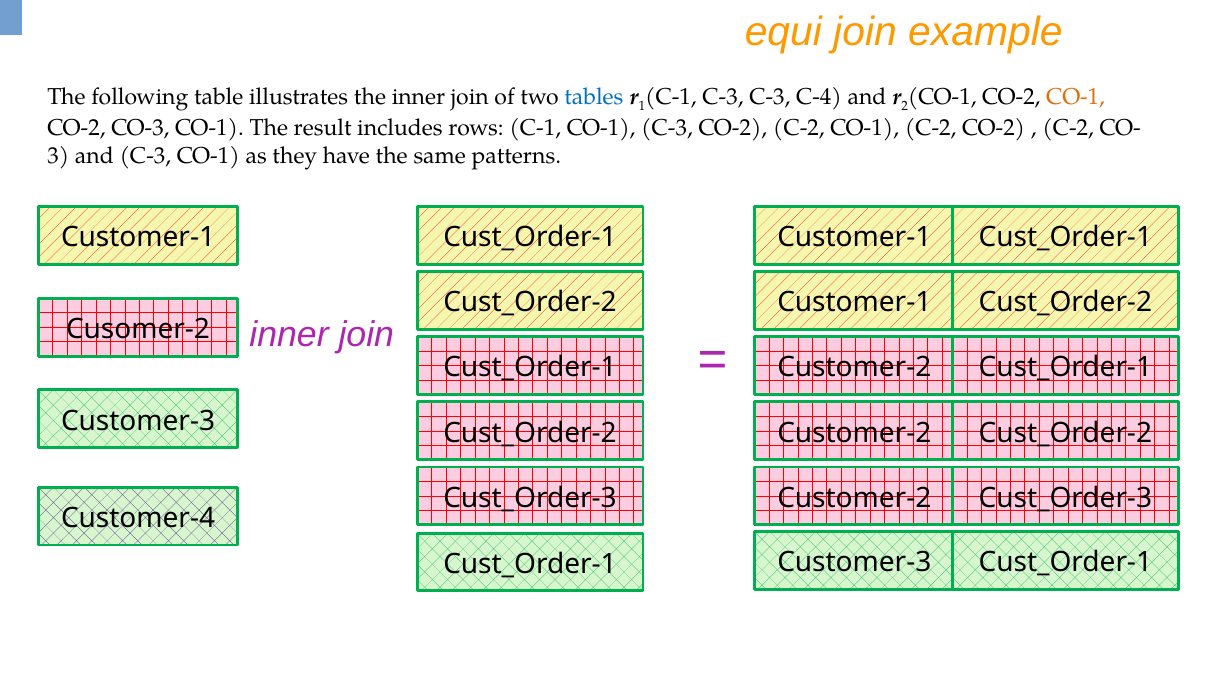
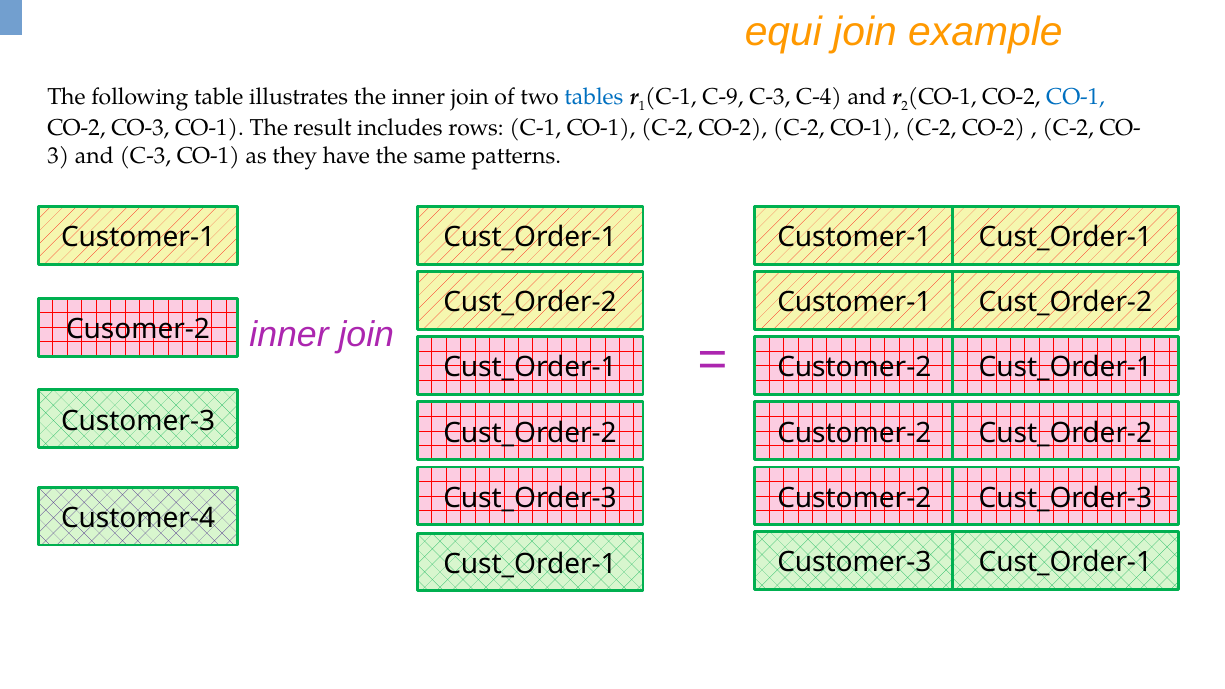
C-1 C-3: C-3 -> C-9
CO-1 at (1076, 97) colour: orange -> blue
C-1 CO-1 C-3: C-3 -> C-2
